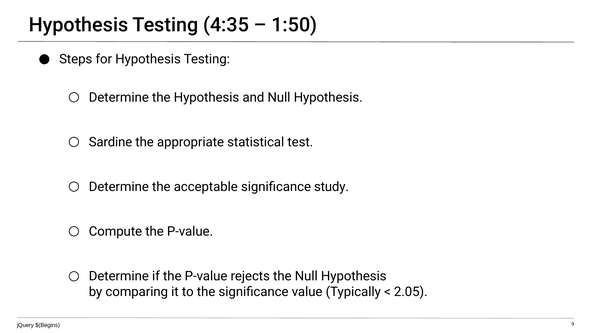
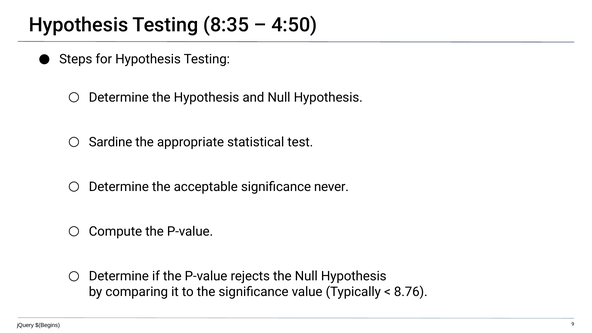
4:35: 4:35 -> 8:35
1:50: 1:50 -> 4:50
study: study -> never
2.05: 2.05 -> 8.76
